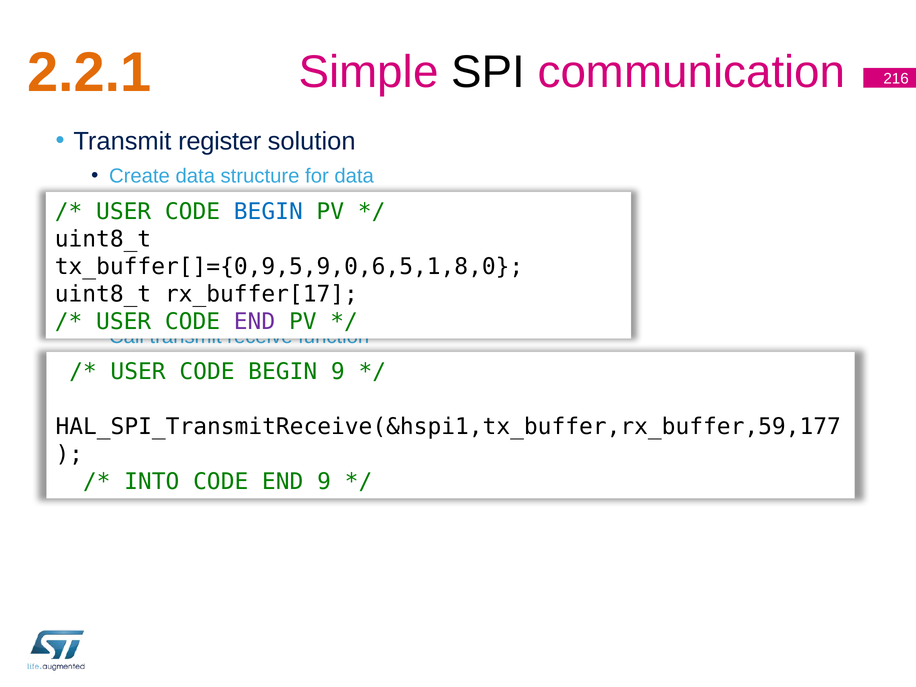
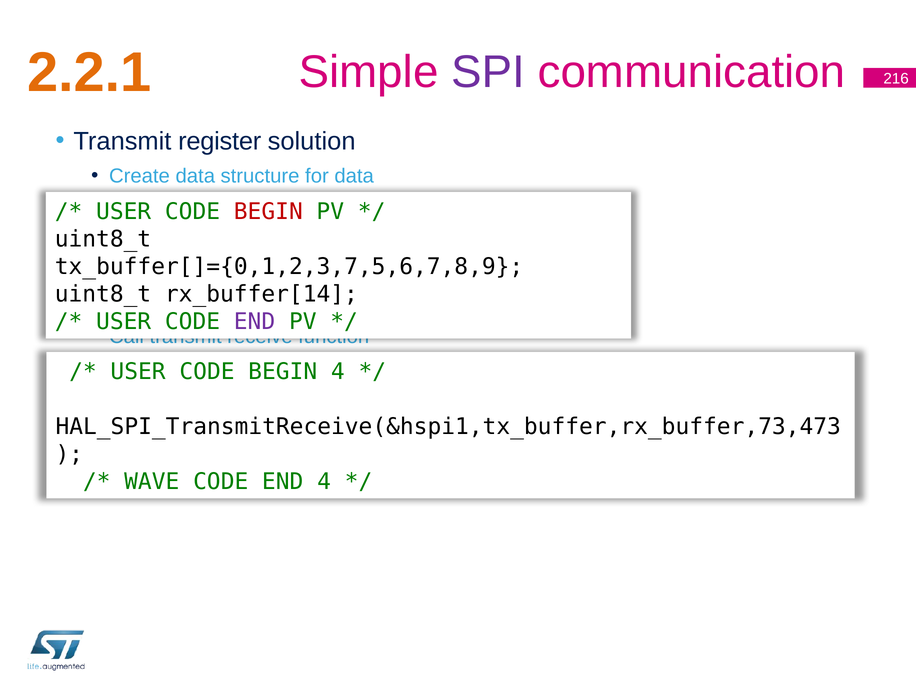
SPI colour: black -> purple
BEGIN at (268, 212) colour: blue -> red
tx_buffer[]={0,9,5,9,0,6,5,1,8,0: tx_buffer[]={0,9,5,9,0,6,5,1,8,0 -> tx_buffer[]={0,1,2,3,7,5,6,7,8,9
rx_buffer[17: rx_buffer[17 -> rx_buffer[14
BEGIN 9: 9 -> 4
HAL_SPI_TransmitReceive(&hspi1,tx_buffer,rx_buffer,59,177: HAL_SPI_TransmitReceive(&hspi1,tx_buffer,rx_buffer,59,177 -> HAL_SPI_TransmitReceive(&hspi1,tx_buffer,rx_buffer,73,473
INTO: INTO -> WAVE
END 9: 9 -> 4
